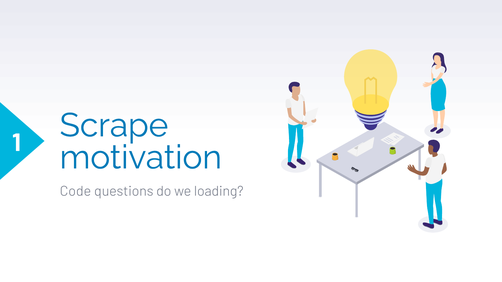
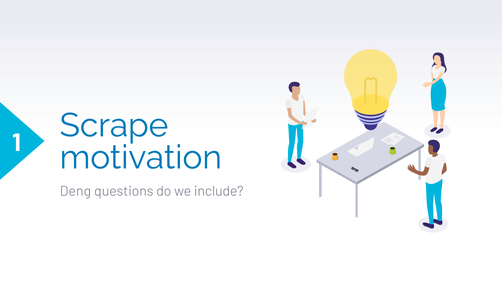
Code: Code -> Deng
loading: loading -> include
